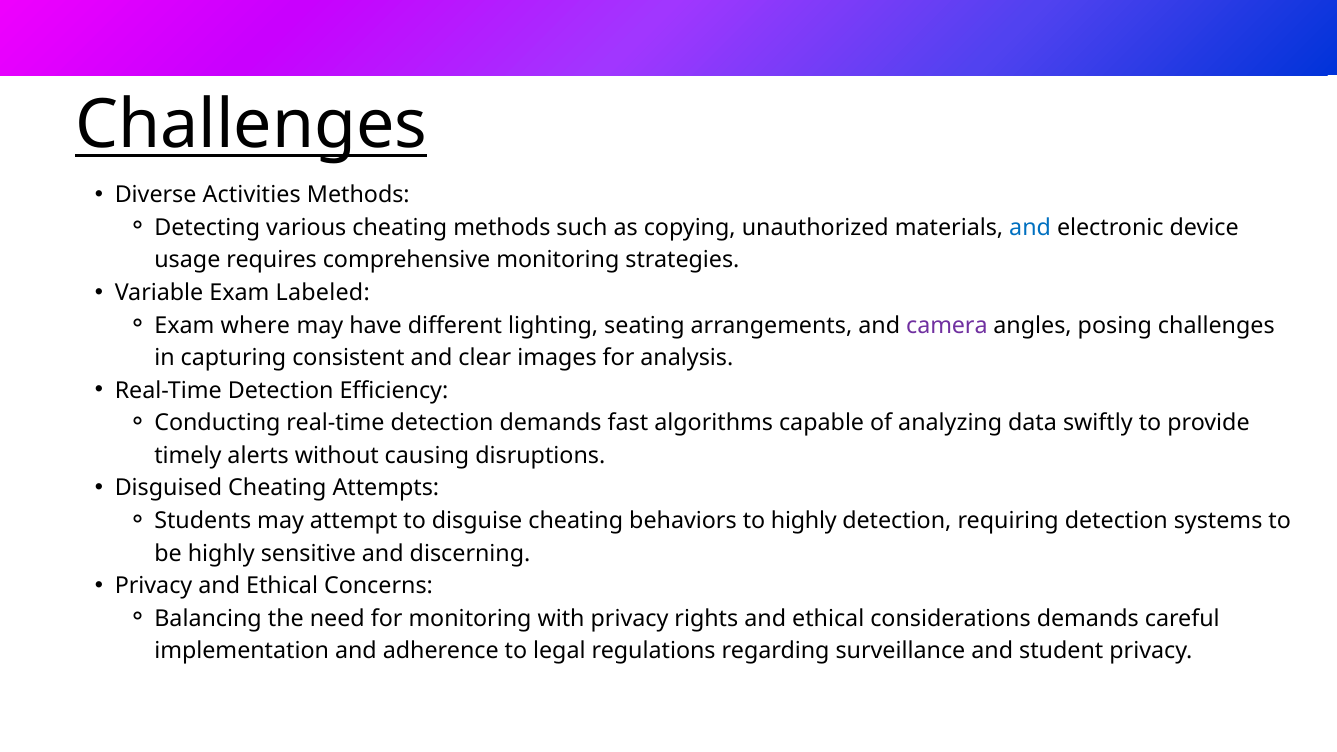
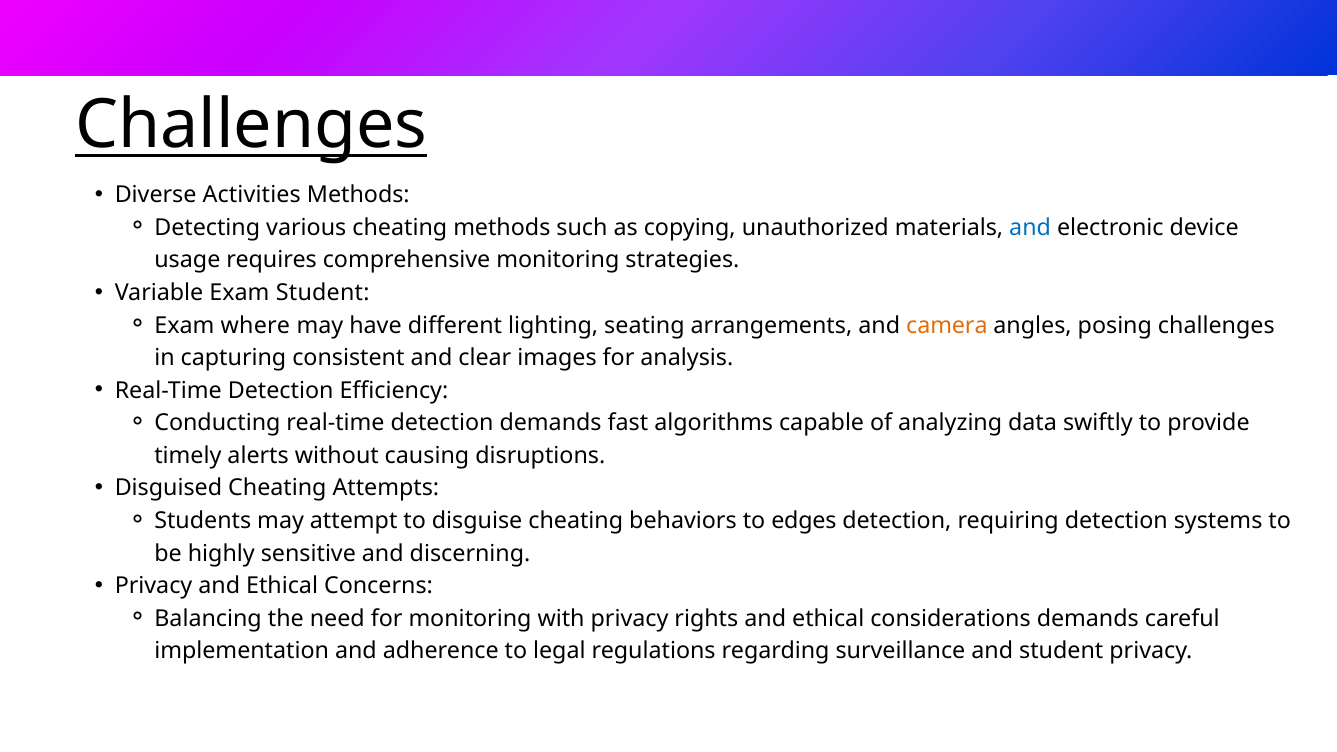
Exam Labeled: Labeled -> Student
camera colour: purple -> orange
to highly: highly -> edges
